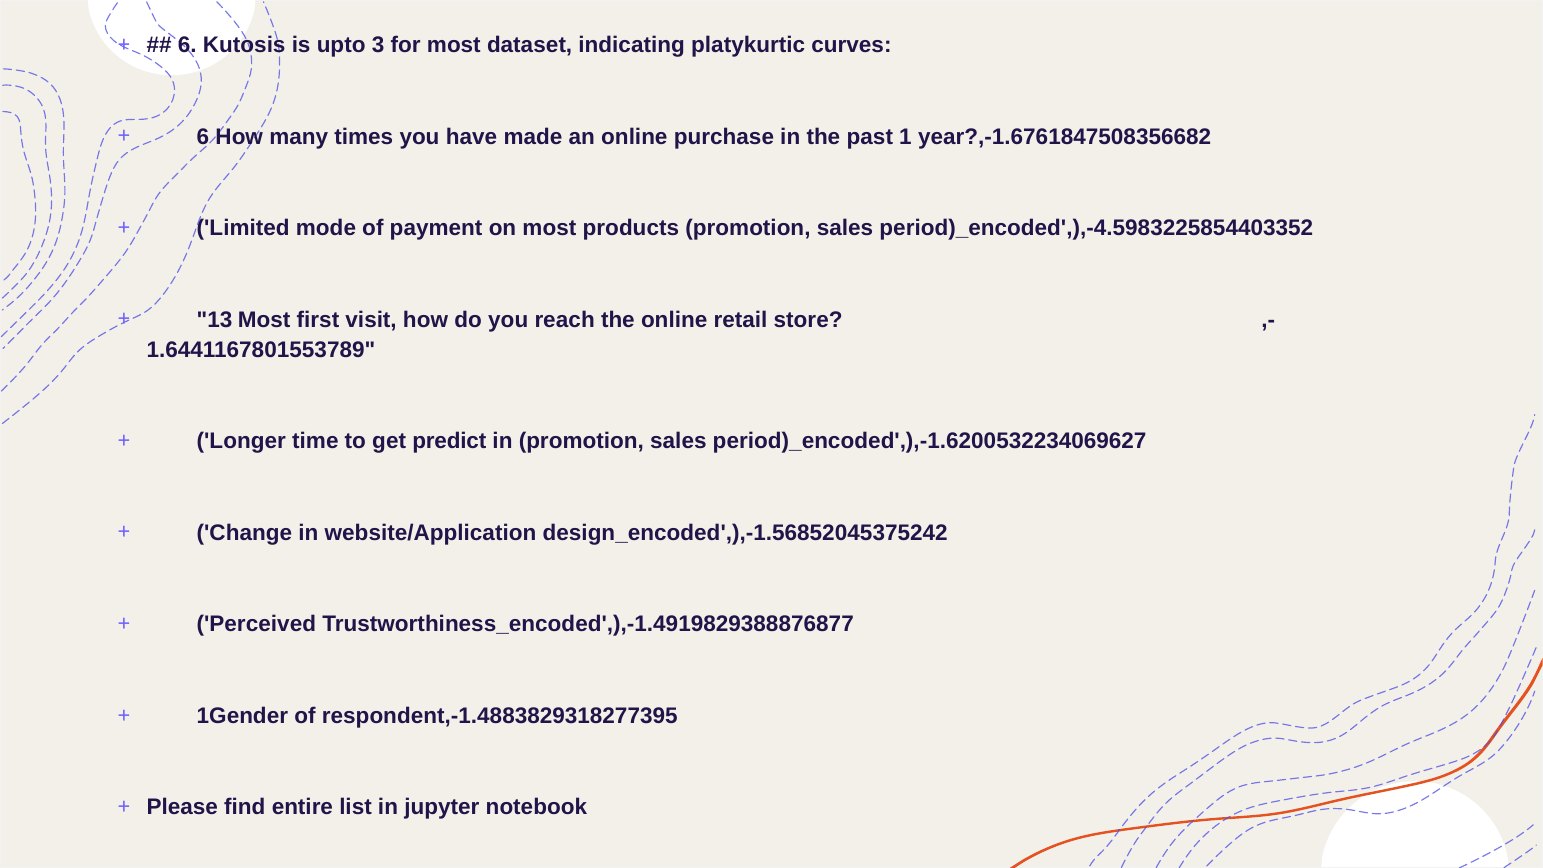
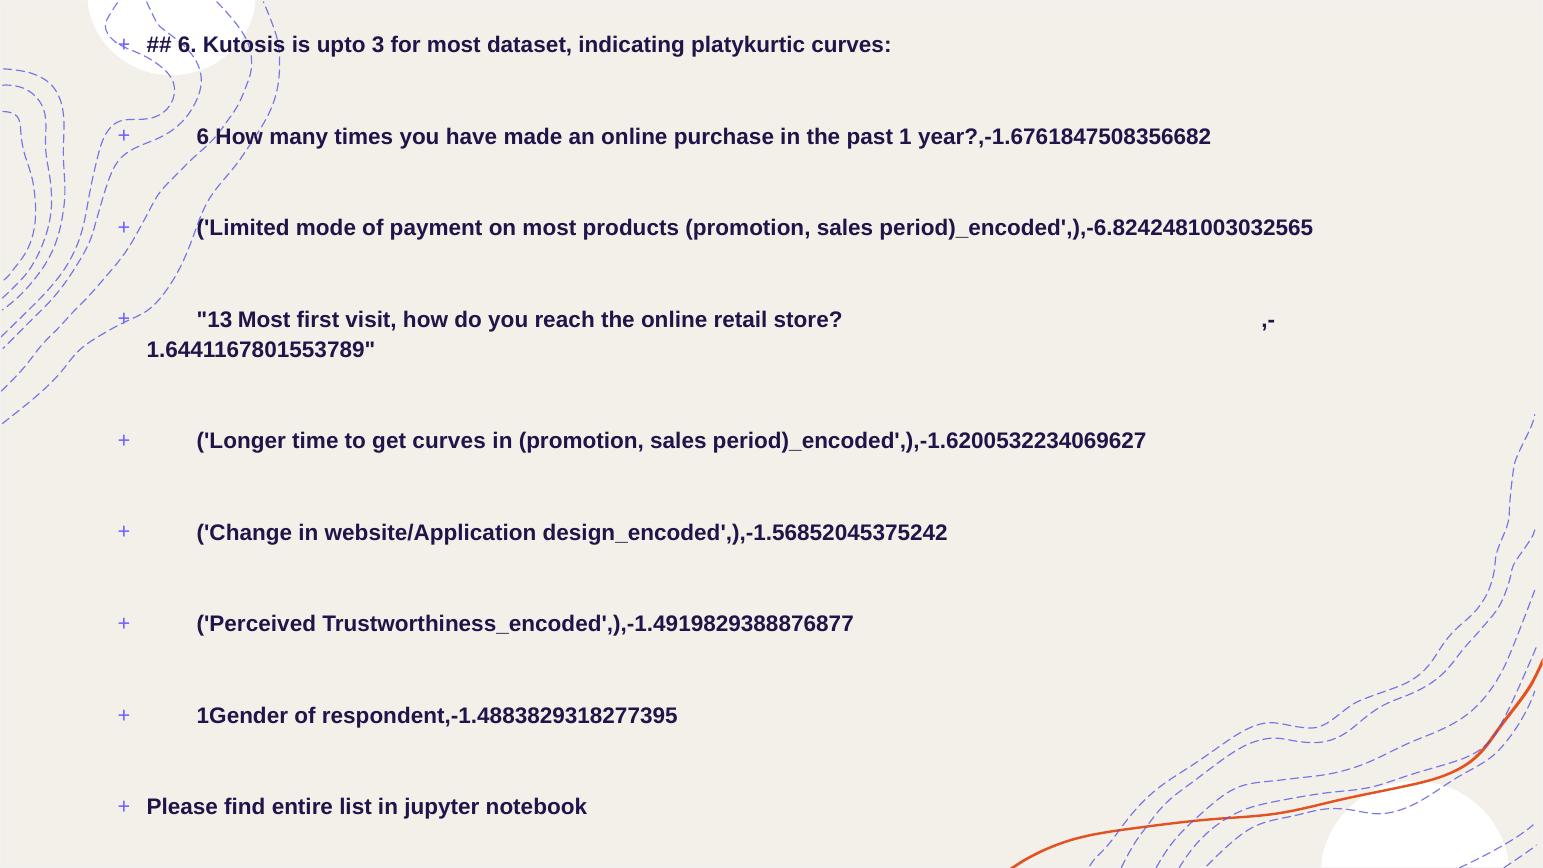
period)_encoded',),-4.5983225854403352: period)_encoded',),-4.5983225854403352 -> period)_encoded',),-6.8242481003032565
get predict: predict -> curves
